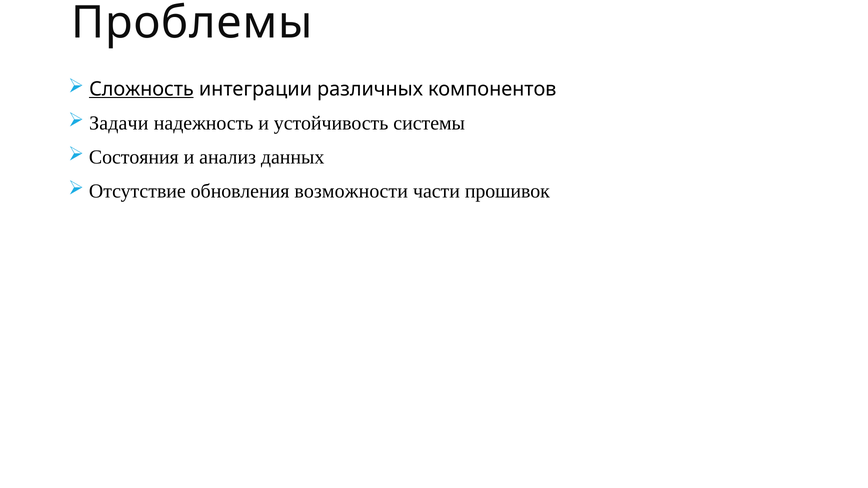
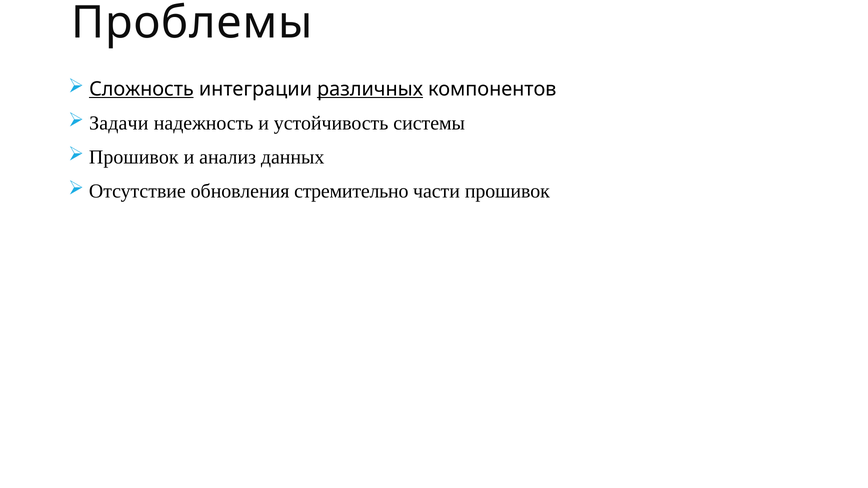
различных underline: none -> present
Состояния at (134, 157): Состояния -> Прошивок
возможности: возможности -> стремительно
